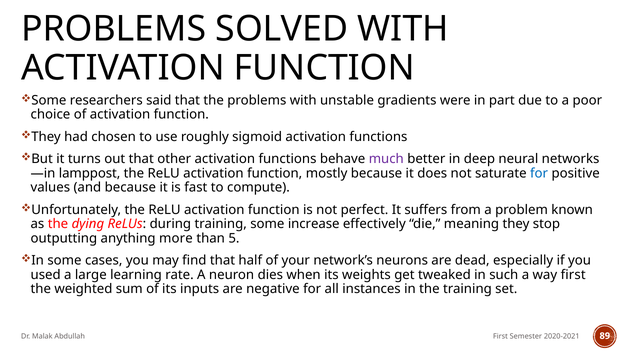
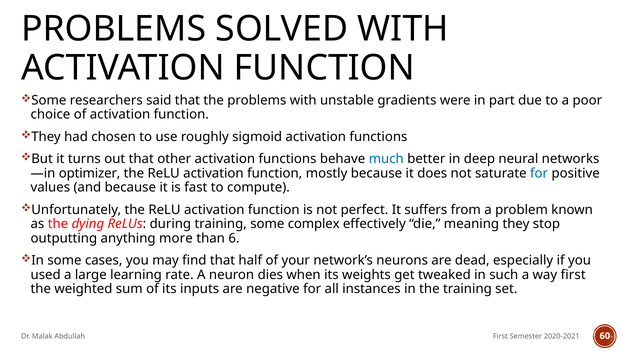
much colour: purple -> blue
lamppost: lamppost -> optimizer
increase: increase -> complex
5: 5 -> 6
89: 89 -> 60
